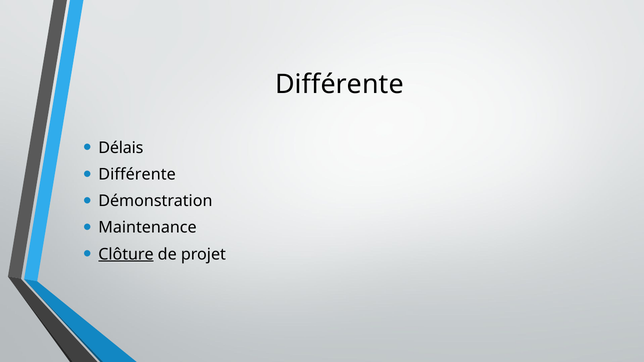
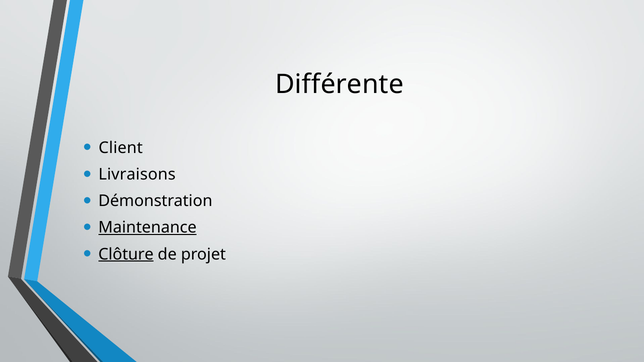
Délais: Délais -> Client
Différente at (137, 175): Différente -> Livraisons
Maintenance underline: none -> present
